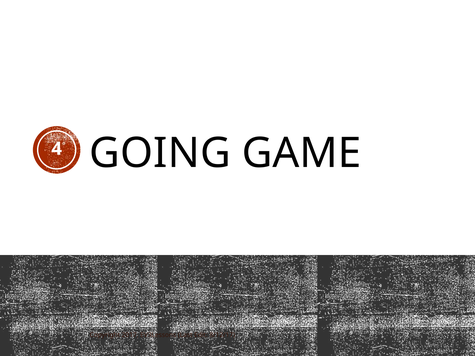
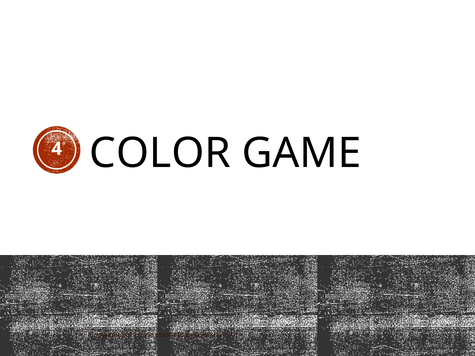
GOING: GOING -> COLOR
